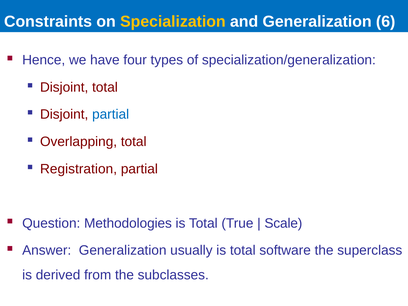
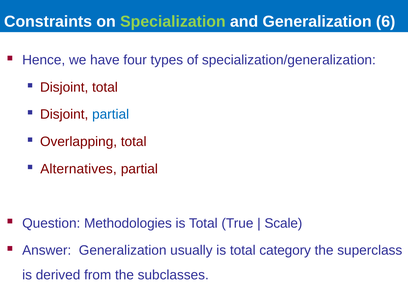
Specialization colour: yellow -> light green
Registration: Registration -> Alternatives
software: software -> category
